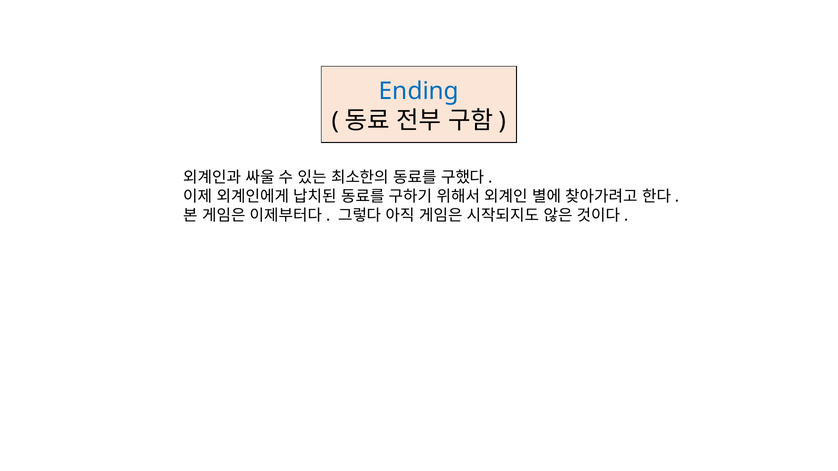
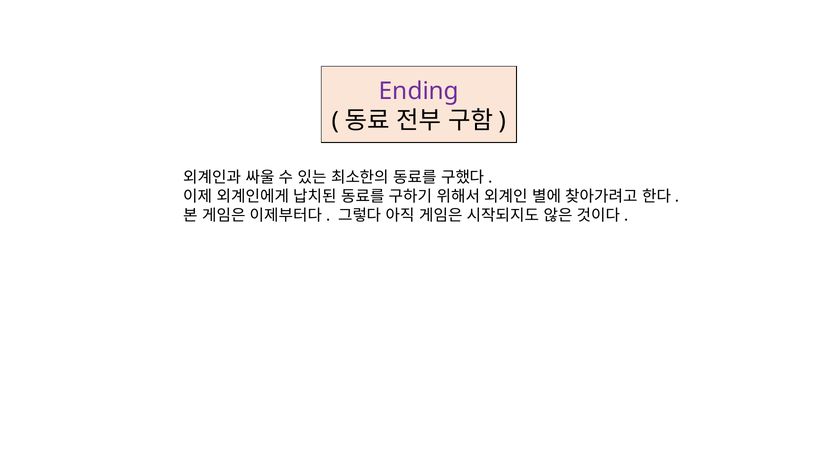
Ending colour: blue -> purple
